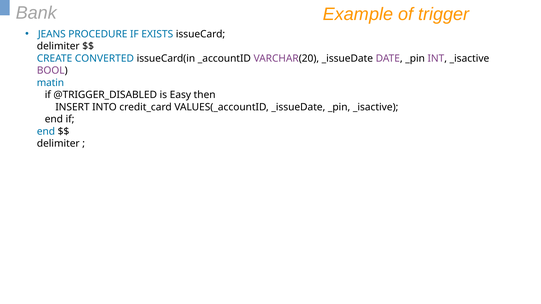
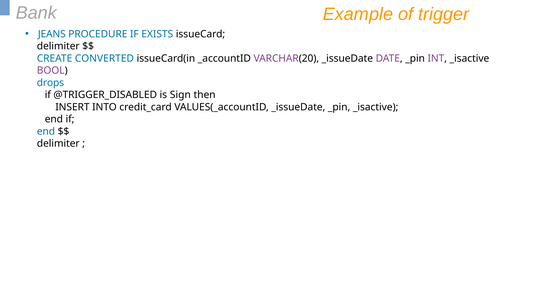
matin: matin -> drops
Easy: Easy -> Sign
